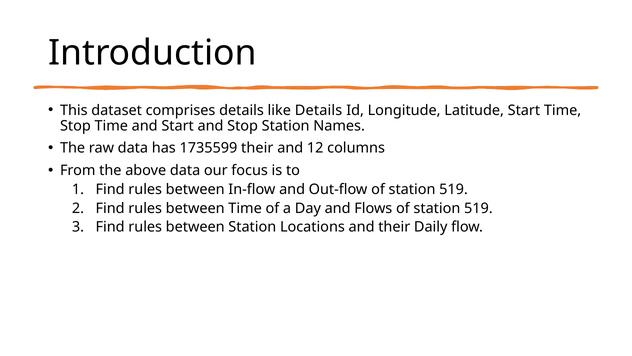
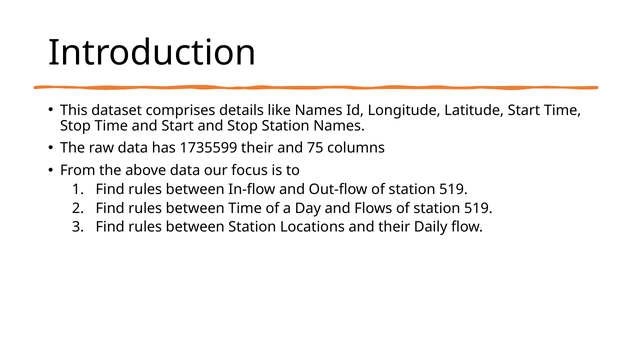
like Details: Details -> Names
12: 12 -> 75
